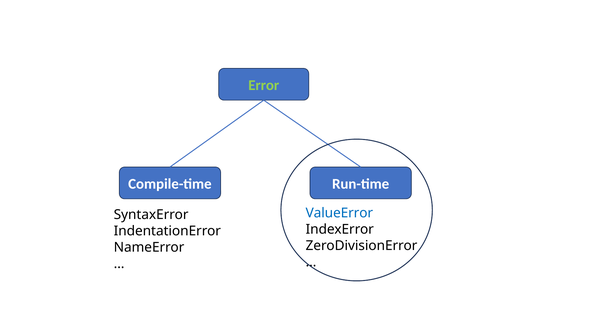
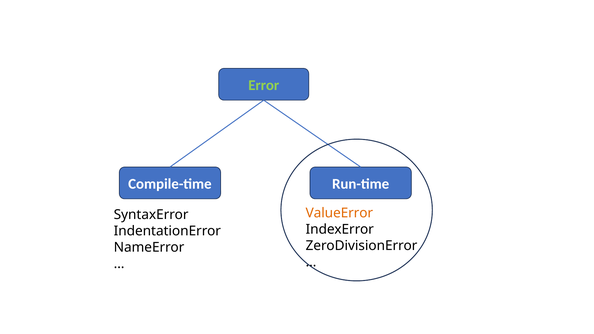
ValueError colour: blue -> orange
